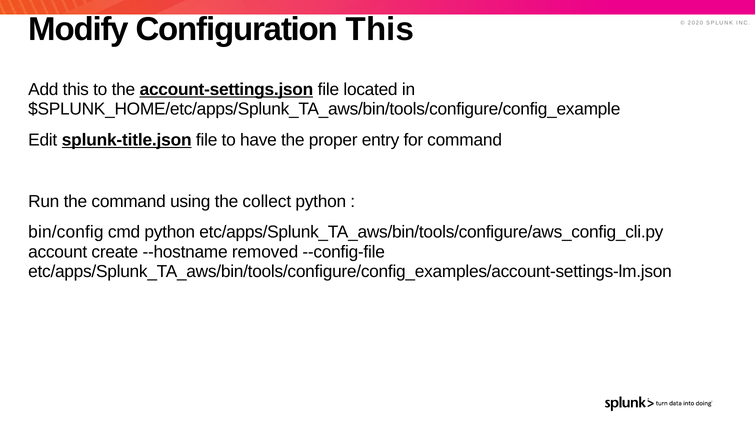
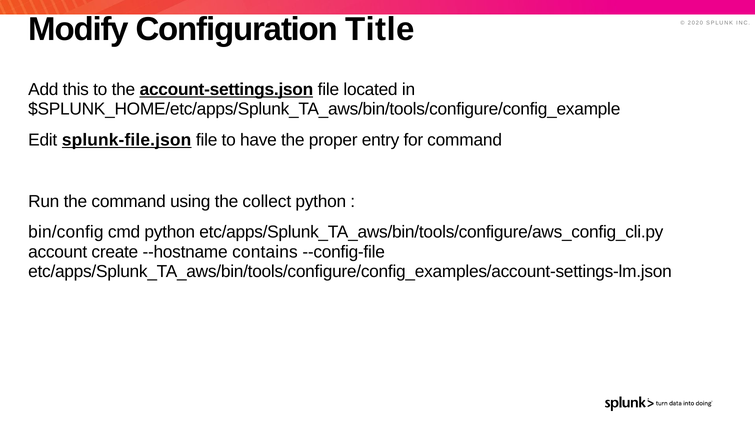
Configuration This: This -> Title
splunk-title.json: splunk-title.json -> splunk-file.json
removed: removed -> contains
